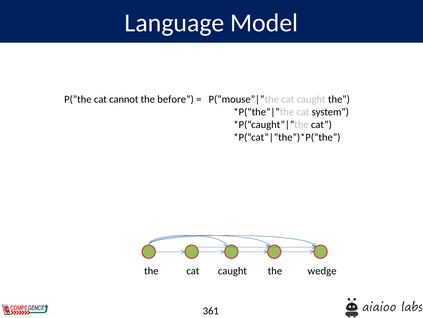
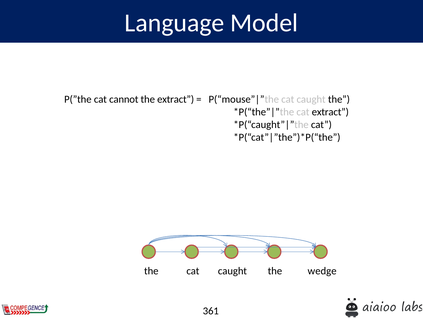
the before: before -> extract
cat system: system -> extract
